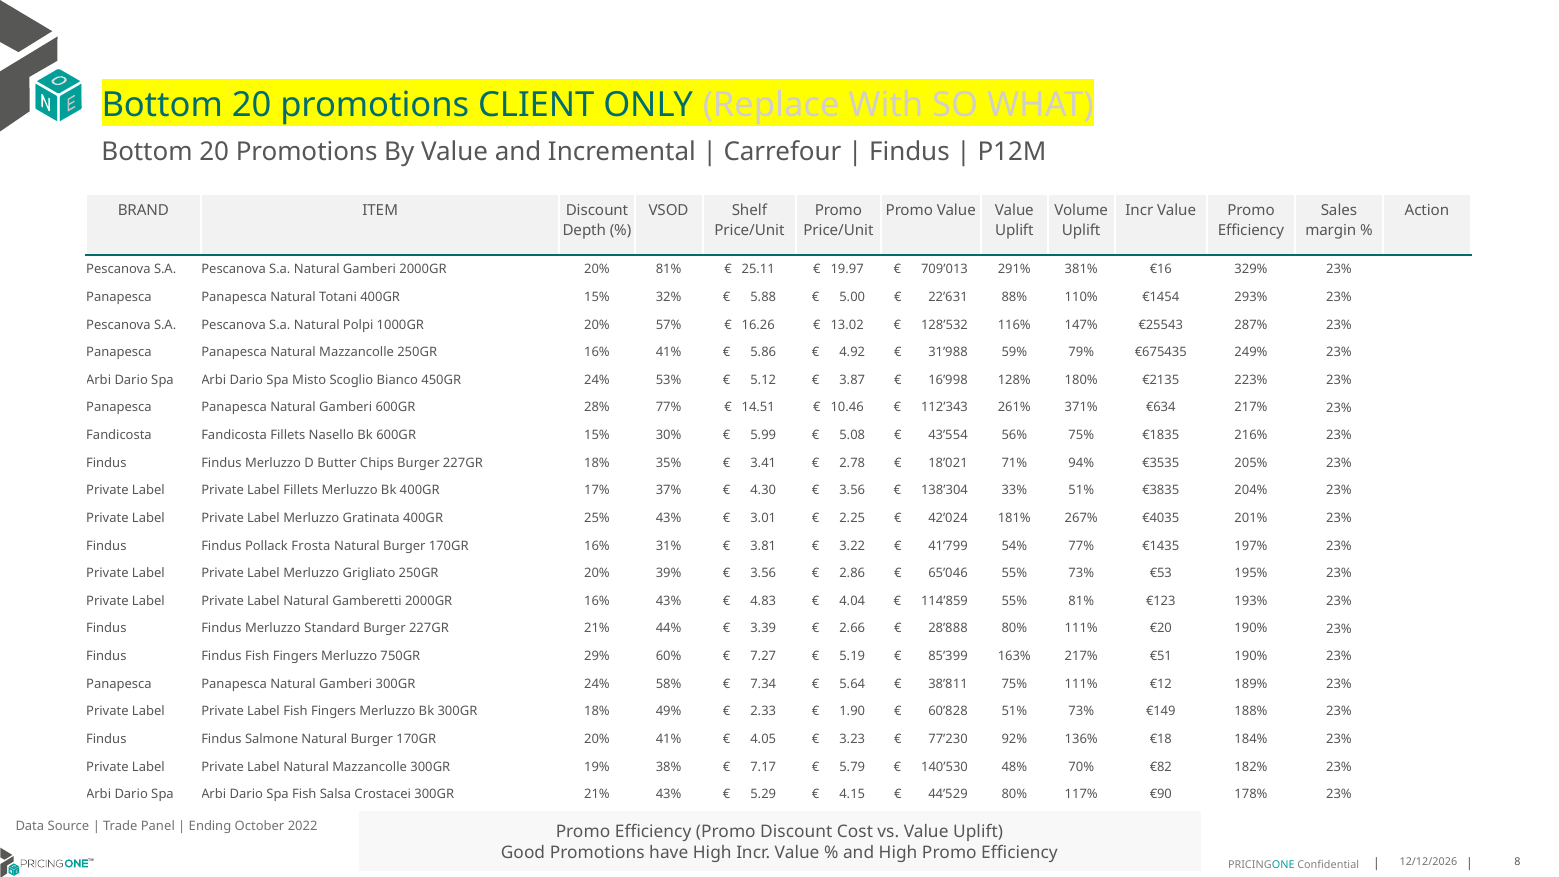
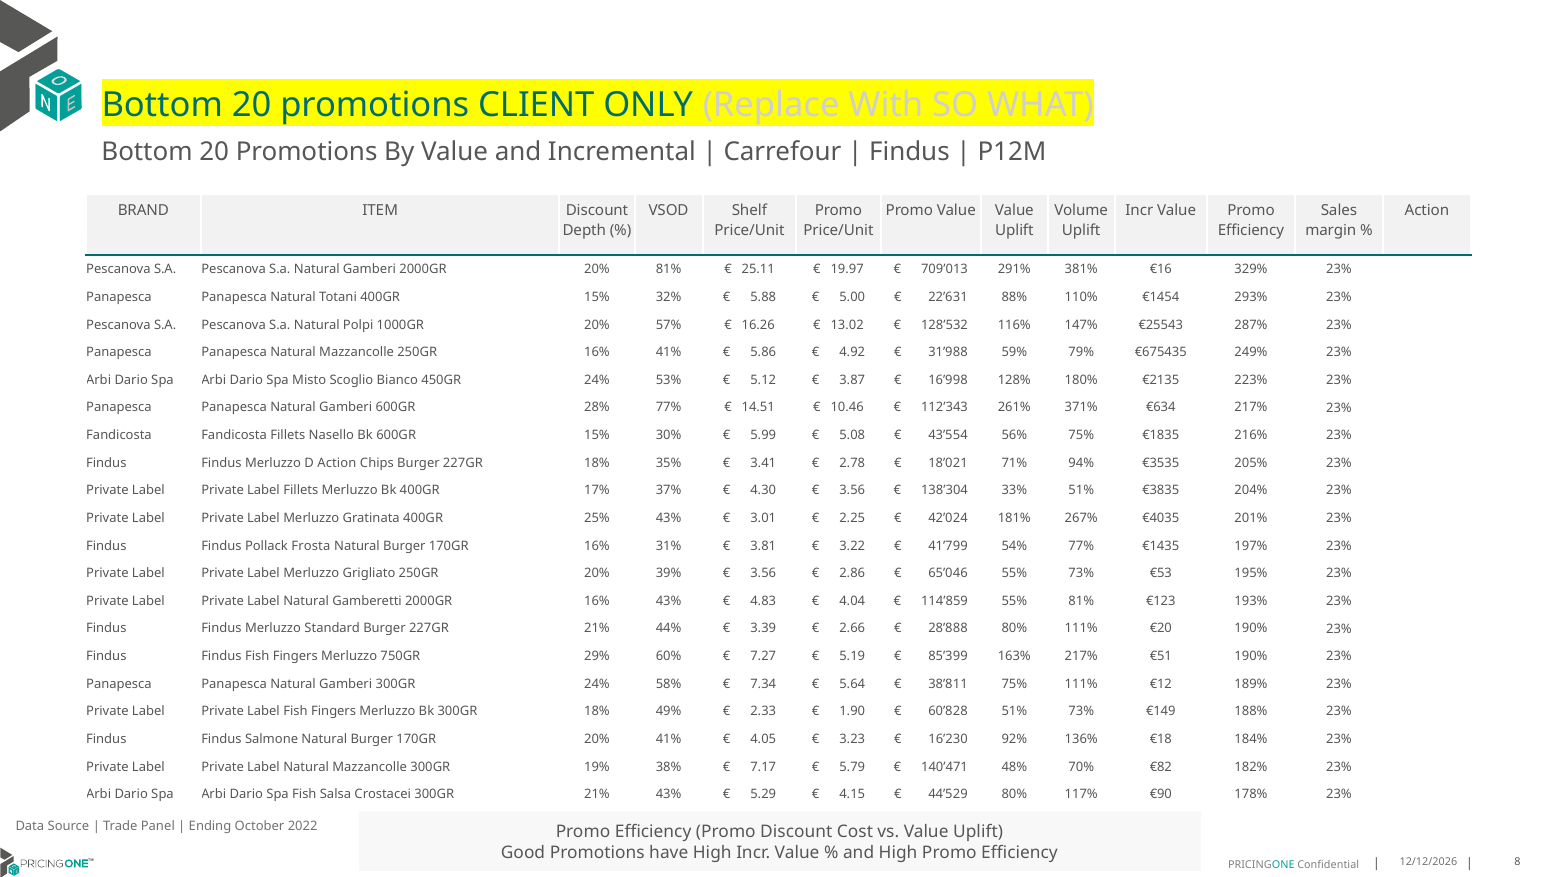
D Butter: Butter -> Action
77’230: 77’230 -> 16’230
140’530: 140’530 -> 140’471
